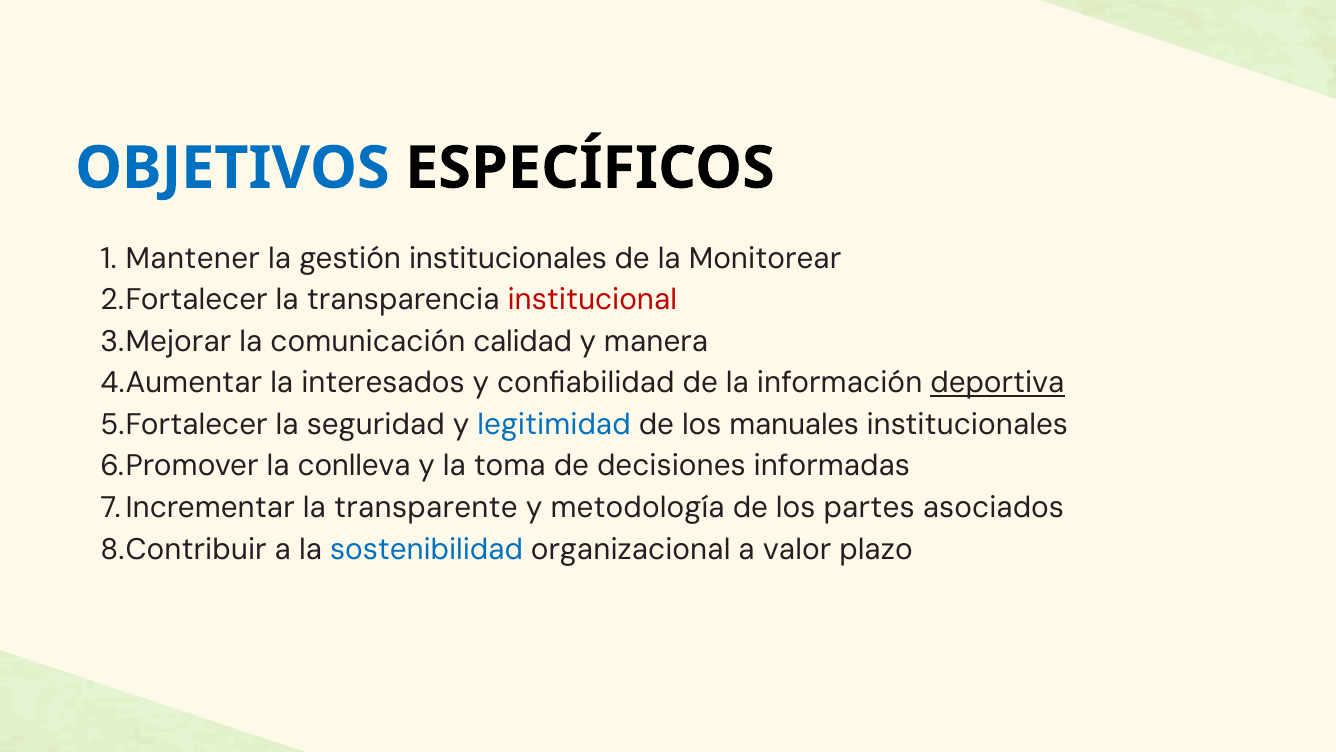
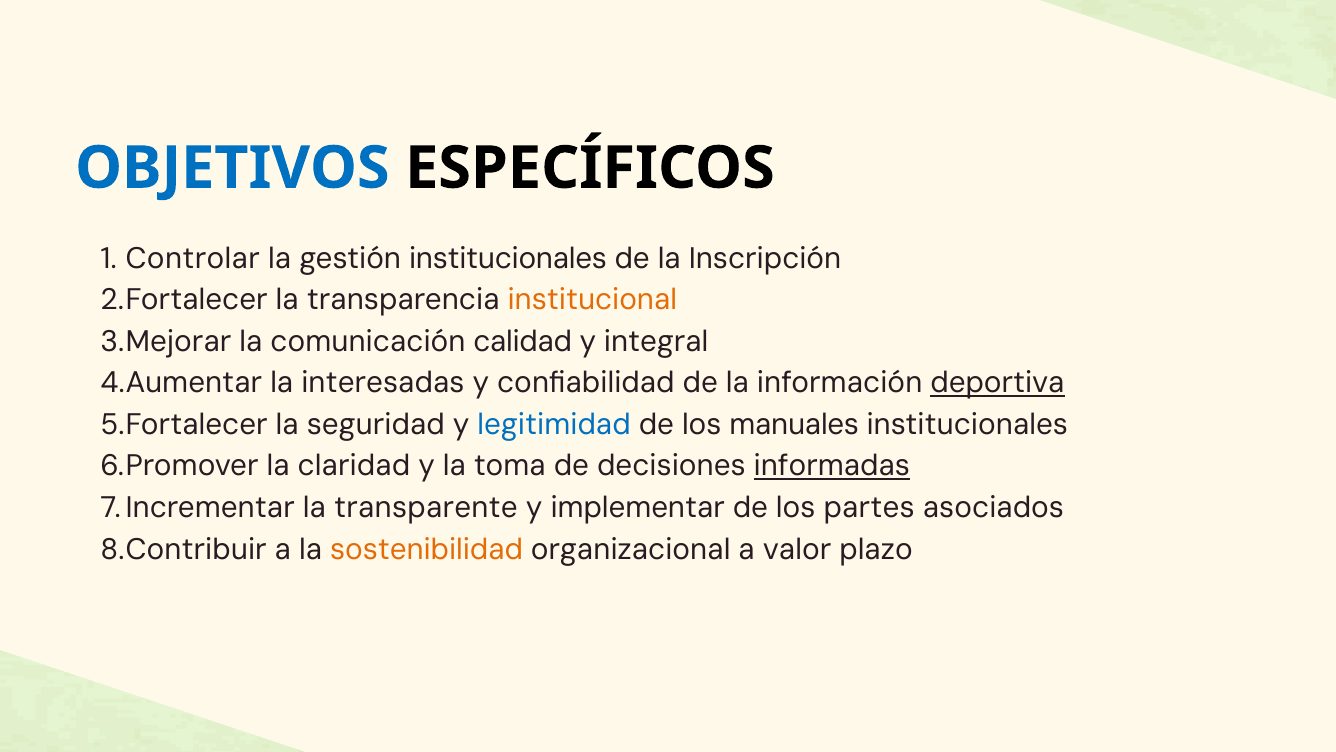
Mantener: Mantener -> Controlar
Monitorear: Monitorear -> Inscripción
institucional colour: red -> orange
manera: manera -> integral
interesados: interesados -> interesadas
conlleva: conlleva -> claridad
informadas underline: none -> present
metodología: metodología -> implementar
sostenibilidad colour: blue -> orange
